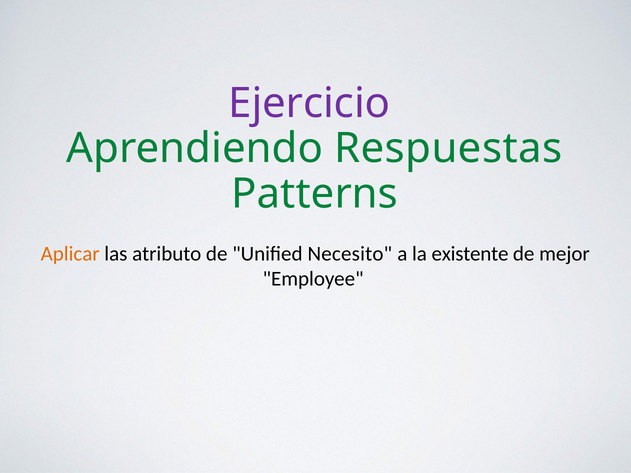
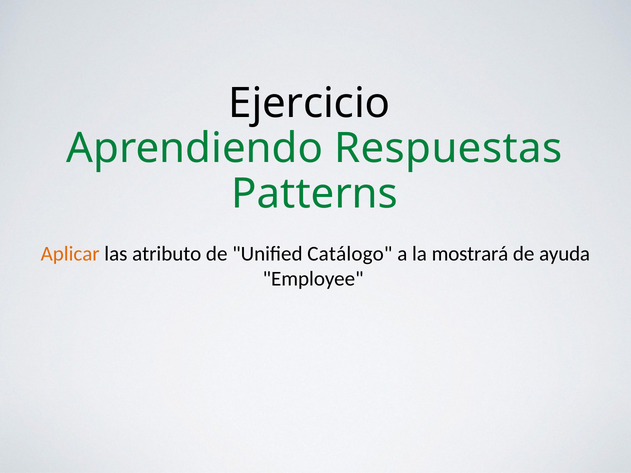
Ejercicio colour: purple -> black
Necesito: Necesito -> Catálogo
existente: existente -> mostrará
mejor: mejor -> ayuda
